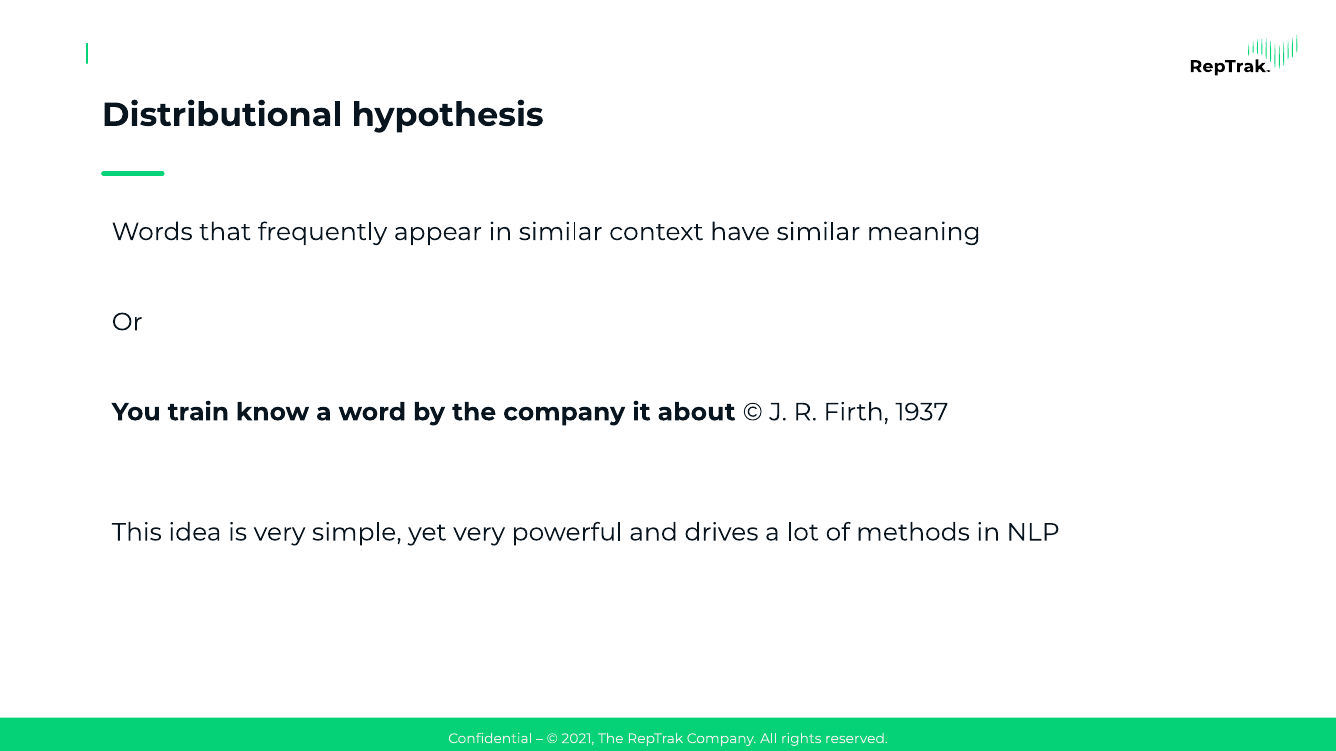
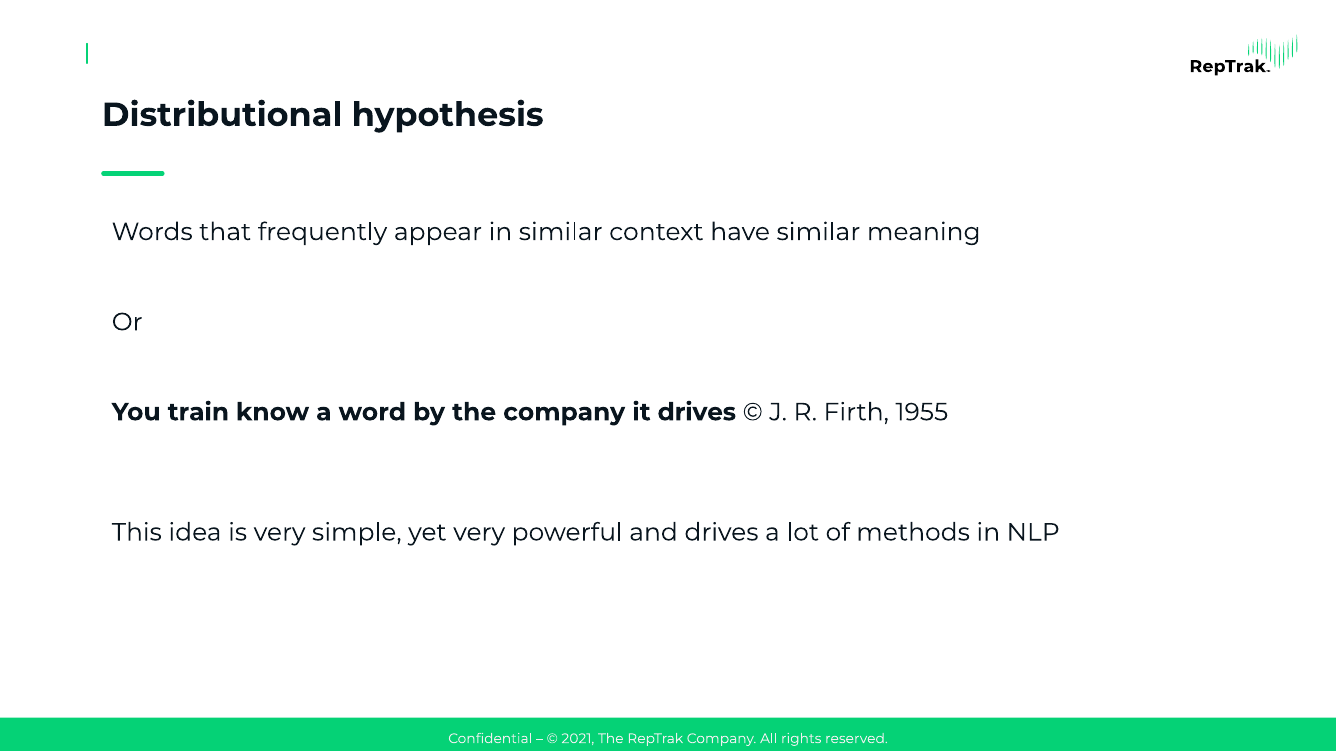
it about: about -> drives
1937: 1937 -> 1955
